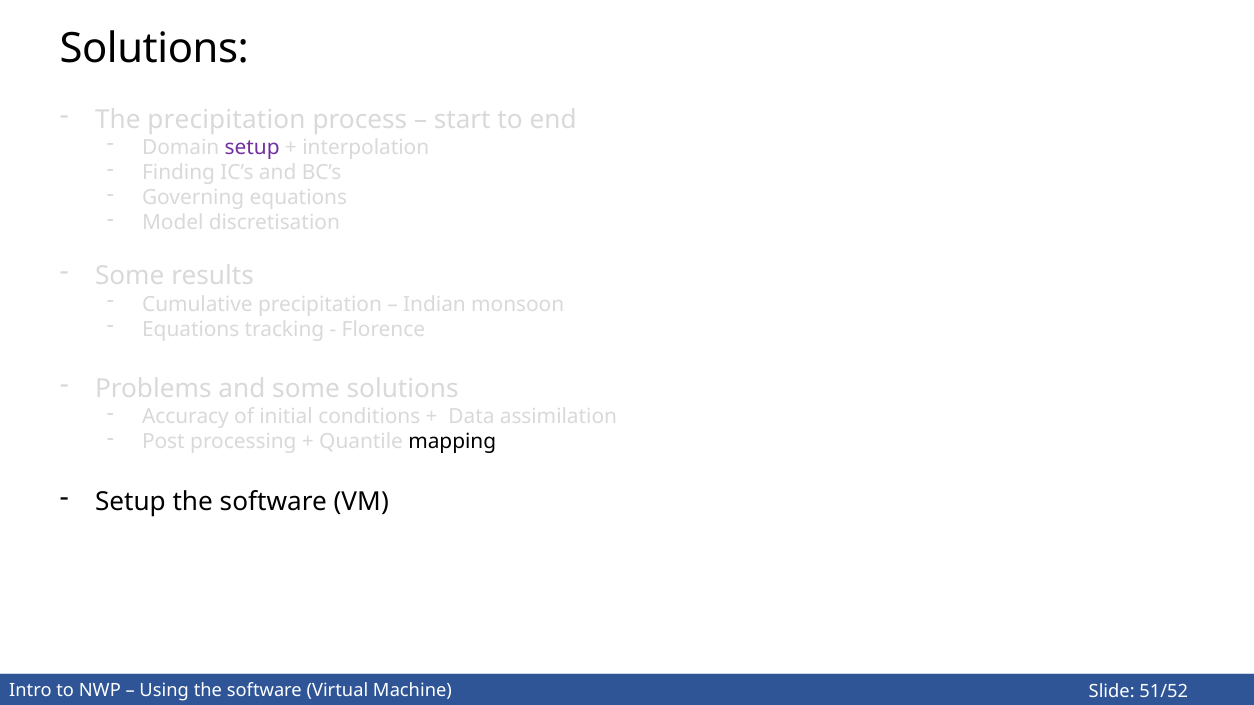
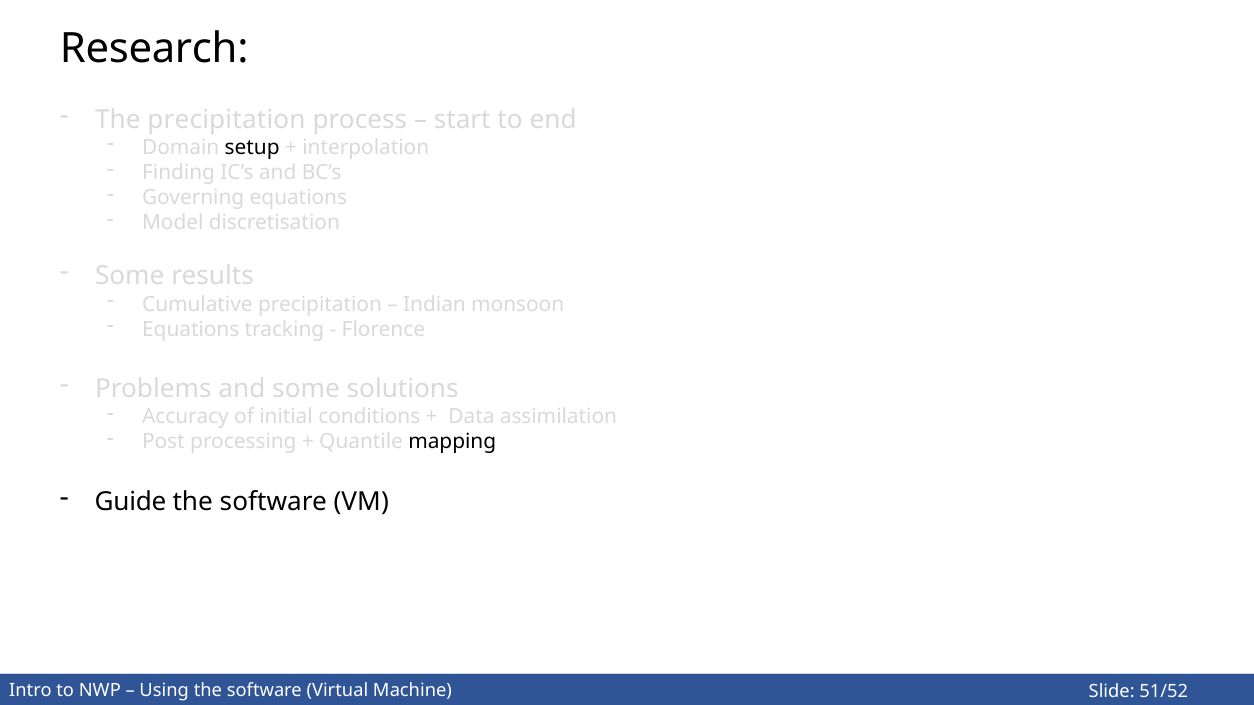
Solutions at (154, 49): Solutions -> Research
setup at (252, 148) colour: purple -> black
Setup at (130, 502): Setup -> Guide
